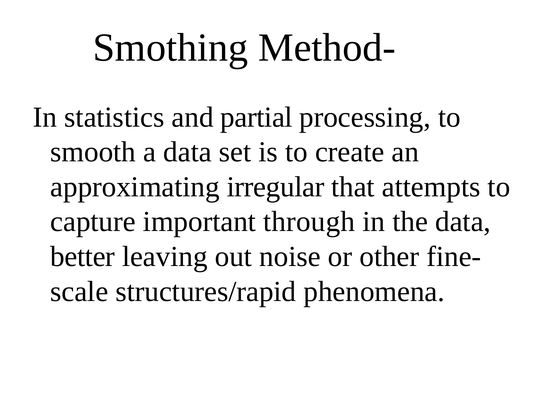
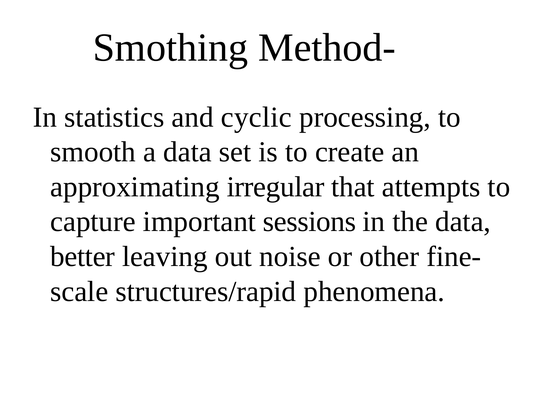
partial: partial -> cyclic
through: through -> sessions
